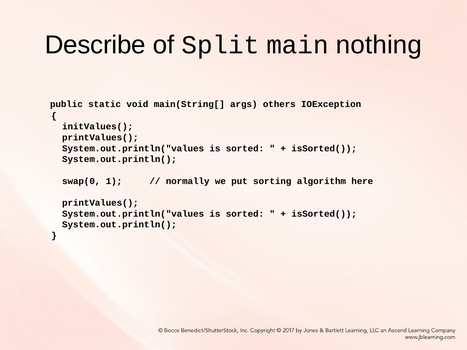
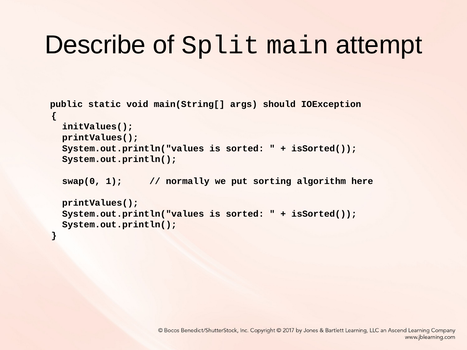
nothing: nothing -> attempt
others: others -> should
